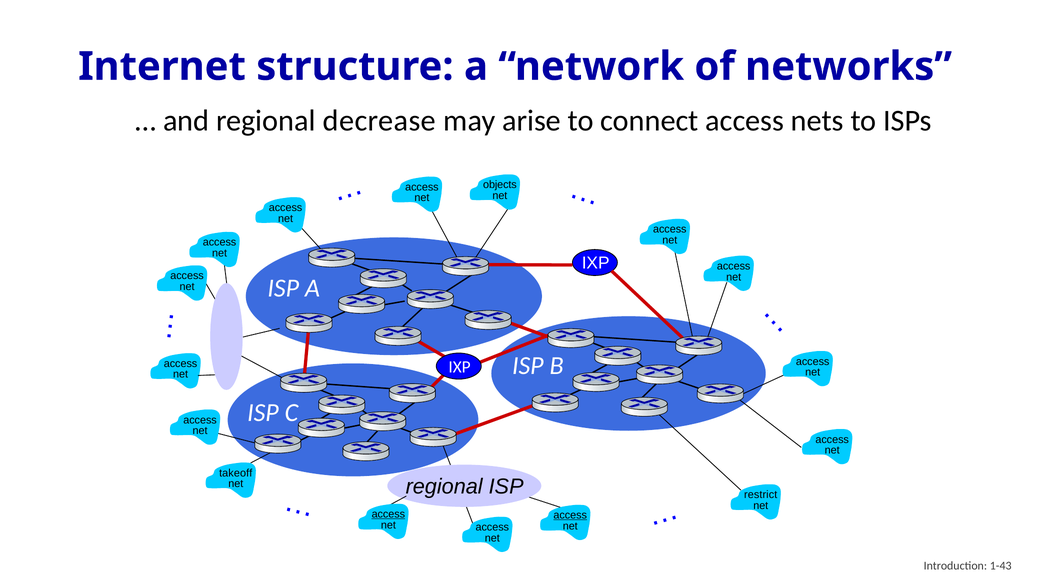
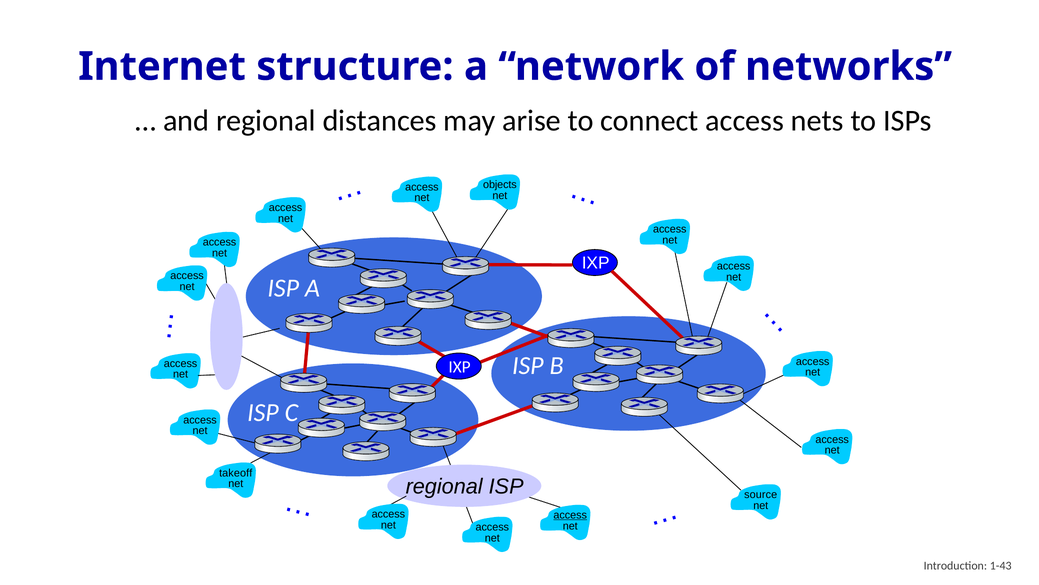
decrease: decrease -> distances
restrict: restrict -> source
access at (388, 514) underline: present -> none
